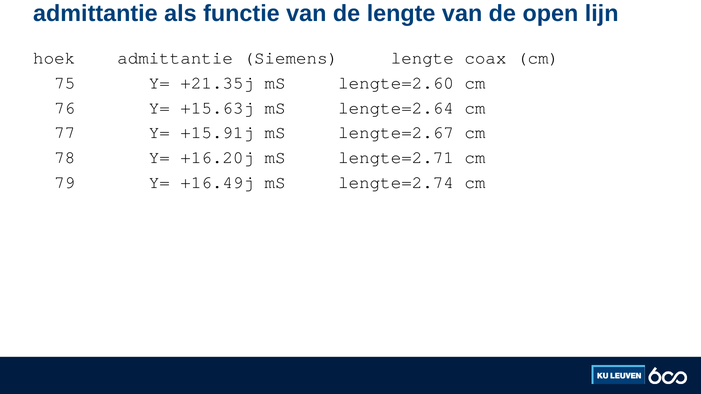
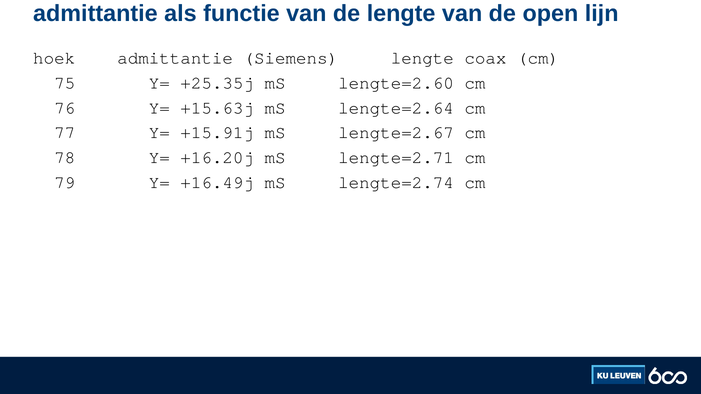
+21.35j: +21.35j -> +25.35j
